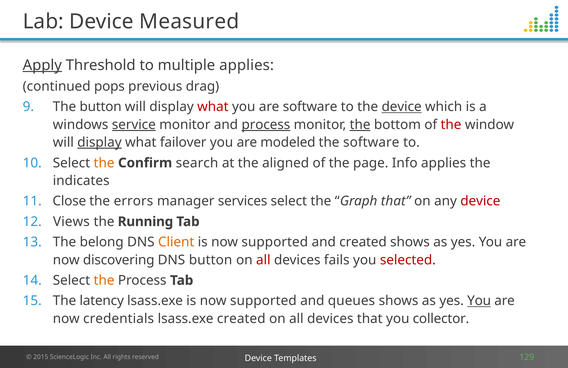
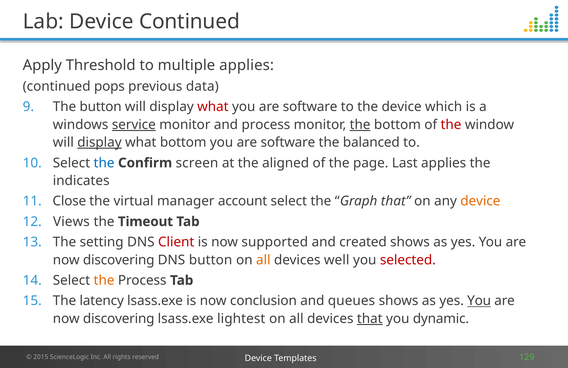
Device Measured: Measured -> Continued
Apply underline: present -> none
drag: drag -> data
device at (402, 107) underline: present -> none
process at (266, 124) underline: present -> none
what failover: failover -> bottom
modeled at (288, 142): modeled -> software
the software: software -> balanced
the at (104, 163) colour: orange -> blue
search: search -> screen
Info: Info -> Last
errors: errors -> virtual
services: services -> account
device at (480, 201) colour: red -> orange
Running: Running -> Timeout
belong: belong -> setting
Client colour: orange -> red
all at (263, 260) colour: red -> orange
fails: fails -> well
lsass.exe is now supported: supported -> conclusion
credentials at (119, 318): credentials -> discovering
lsass.exe created: created -> lightest
that at (370, 318) underline: none -> present
collector: collector -> dynamic
